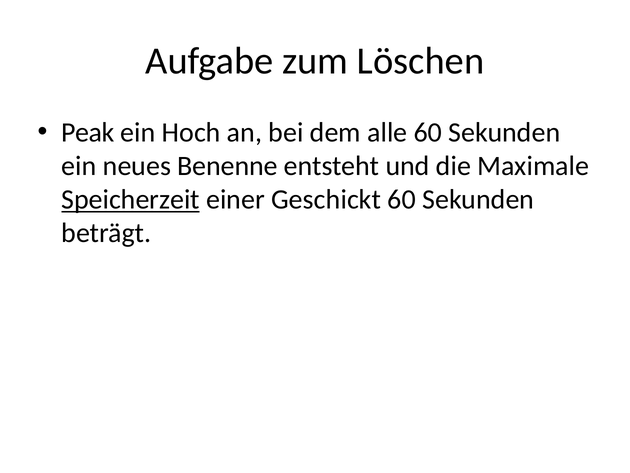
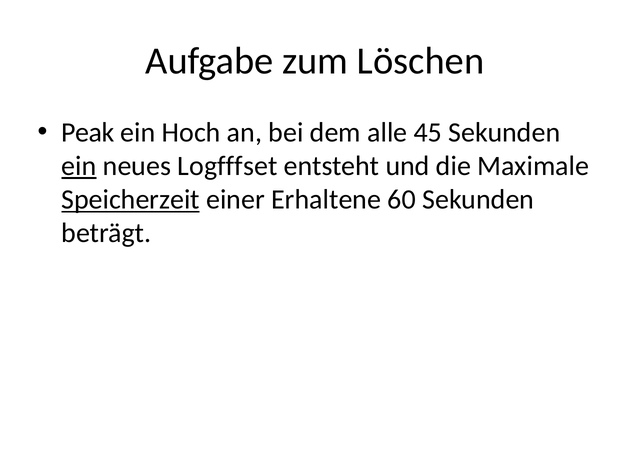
alle 60: 60 -> 45
ein at (79, 166) underline: none -> present
Benenne: Benenne -> Logfffset
Geschickt: Geschickt -> Erhaltene
